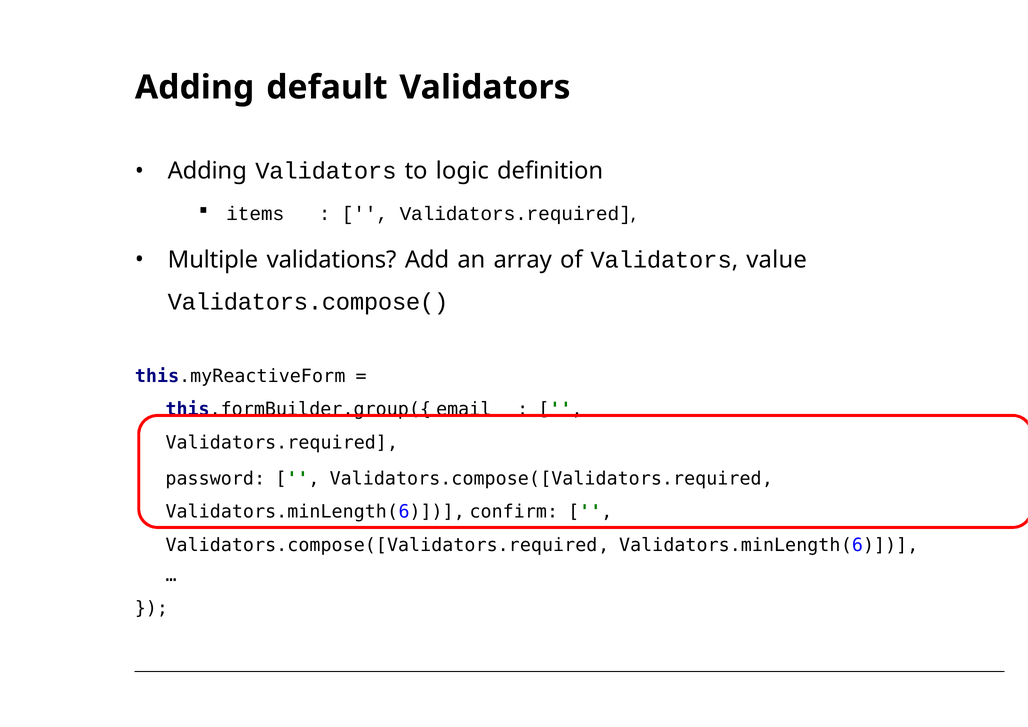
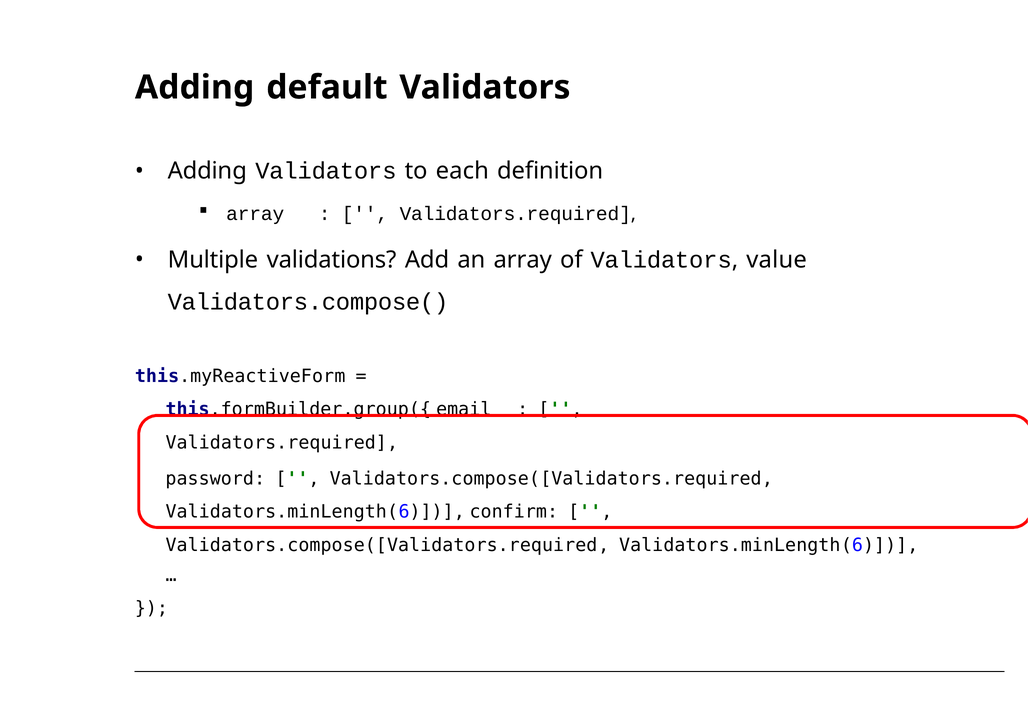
logic: logic -> each
items at (255, 214): items -> array
